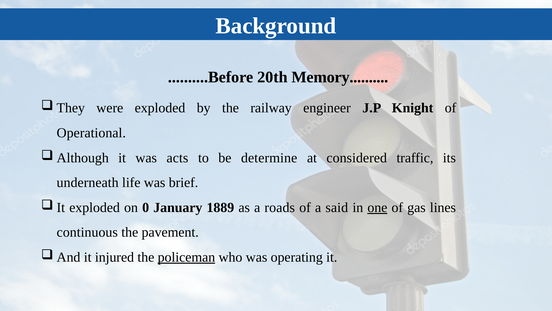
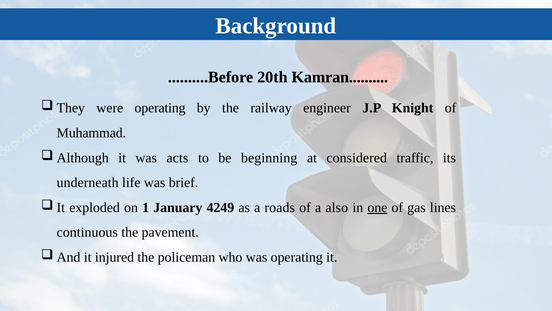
Memory: Memory -> Kamran
were exploded: exploded -> operating
Operational: Operational -> Muhammad
determine: determine -> beginning
0: 0 -> 1
1889: 1889 -> 4249
said: said -> also
policeman underline: present -> none
